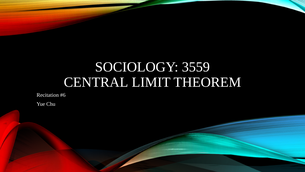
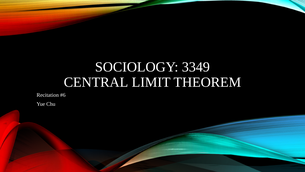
3559: 3559 -> 3349
